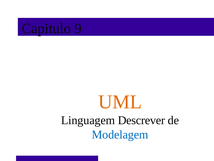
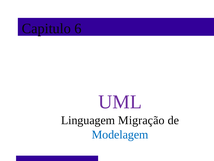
9: 9 -> 6
UML colour: orange -> purple
Descrever: Descrever -> Migração
